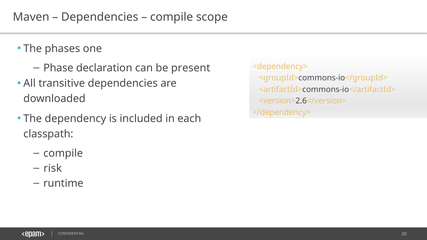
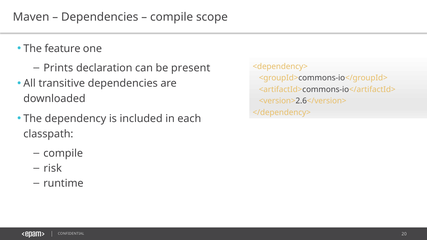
phases: phases -> feature
Phase: Phase -> Prints
